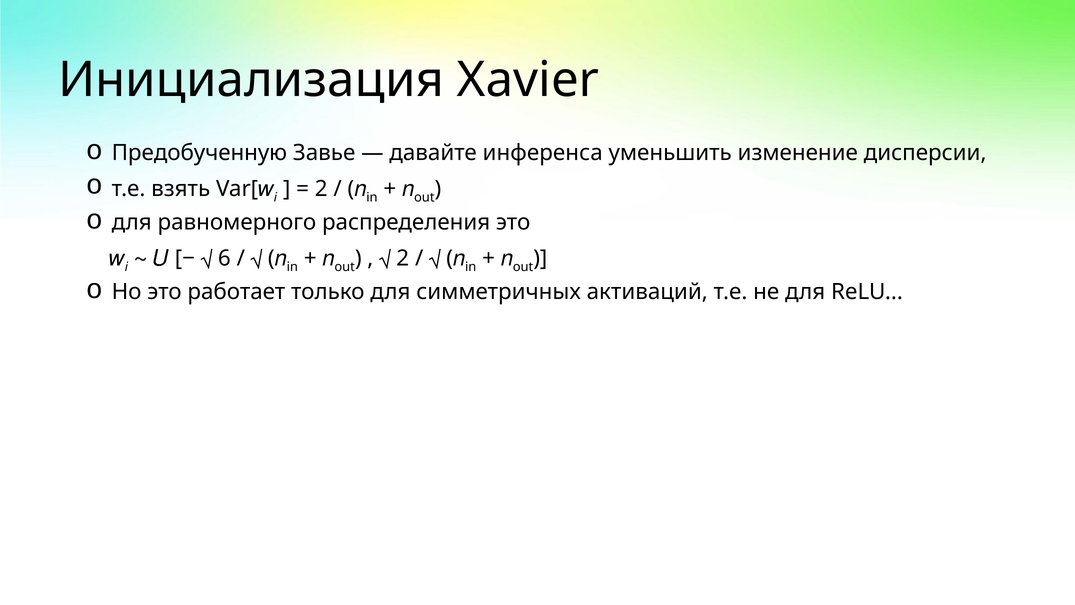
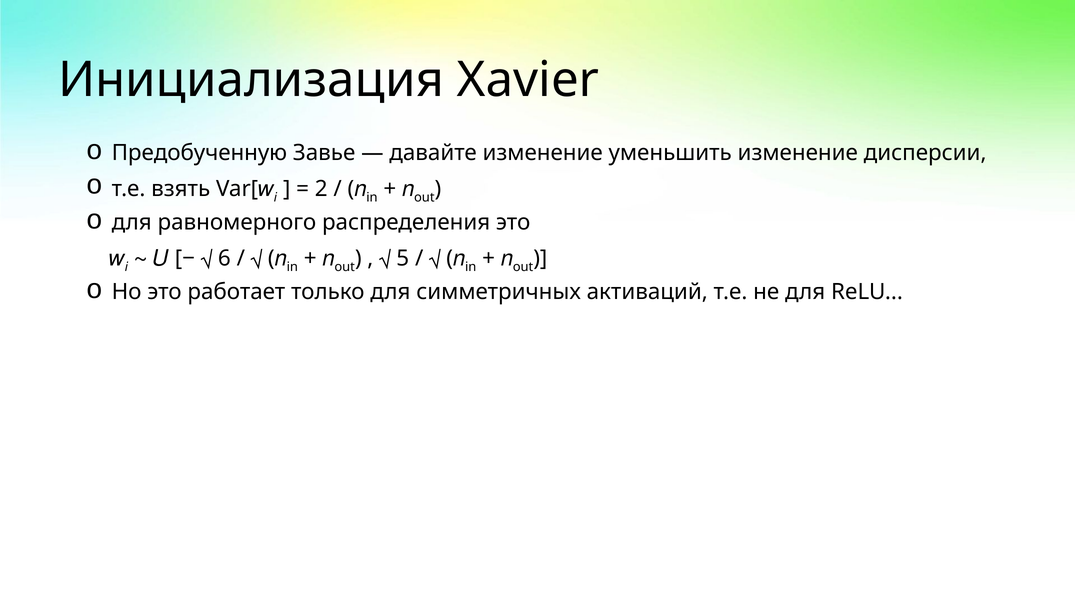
давайте инференса: инференса -> изменение
2 at (403, 258): 2 -> 5
